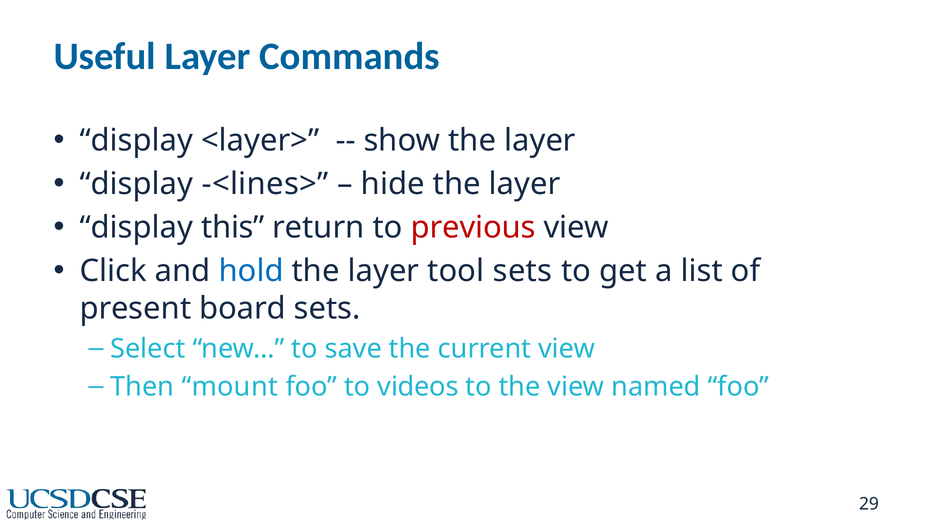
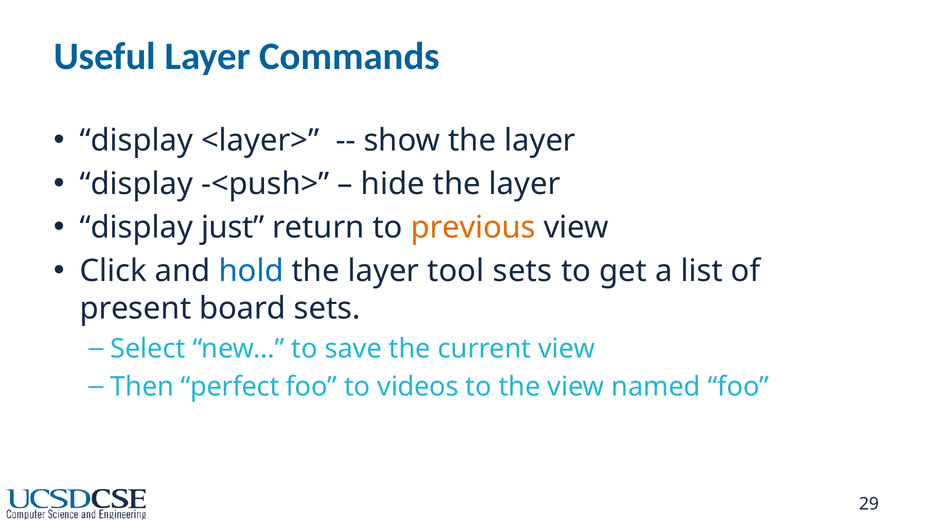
-<lines>: -<lines> -> -<push>
this: this -> just
previous colour: red -> orange
mount: mount -> perfect
